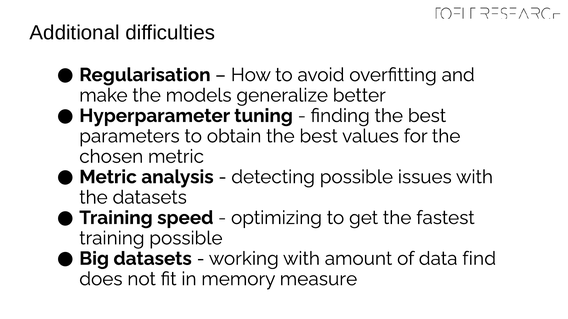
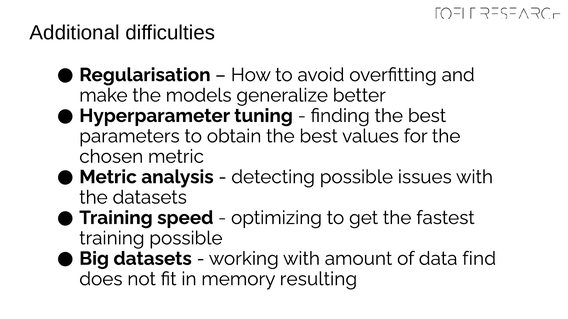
measure: measure -> resulting
